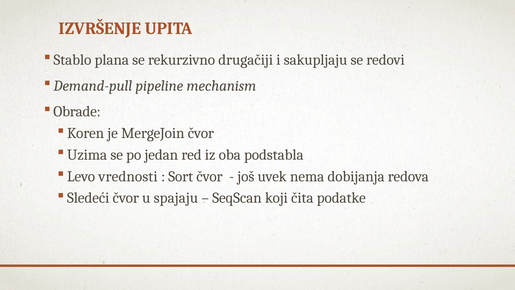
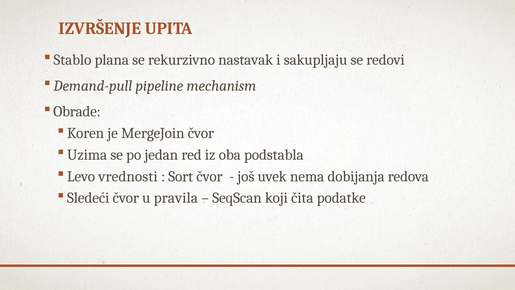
drugačiji: drugačiji -> nastavak
spajaju: spajaju -> pravila
